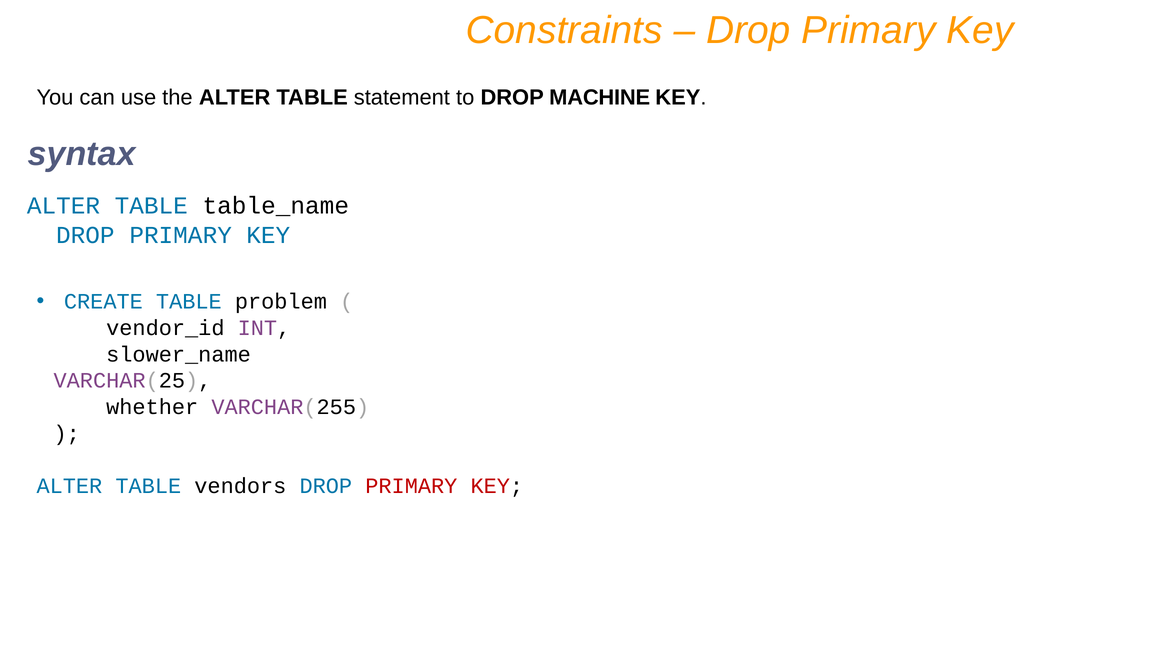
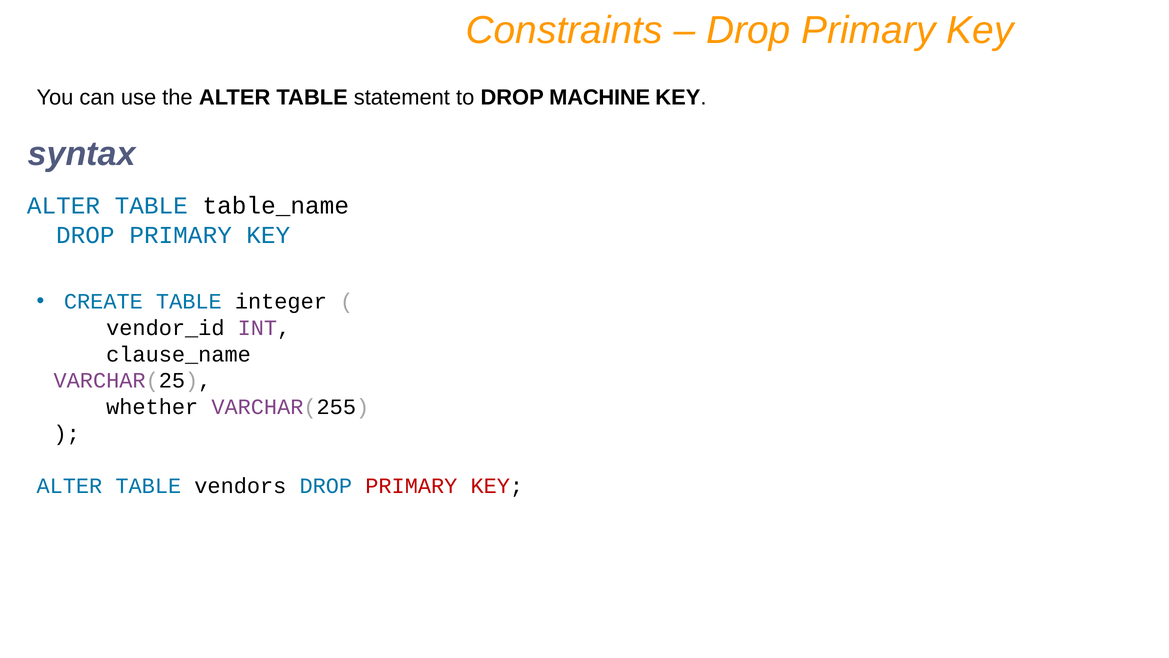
problem: problem -> integer
slower_name: slower_name -> clause_name
